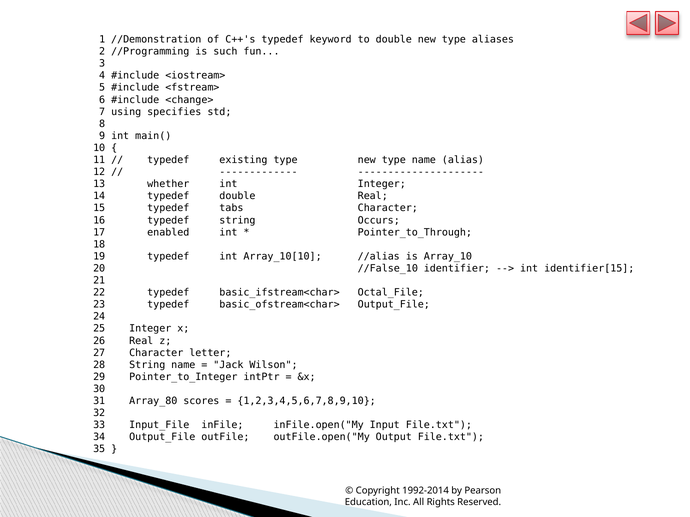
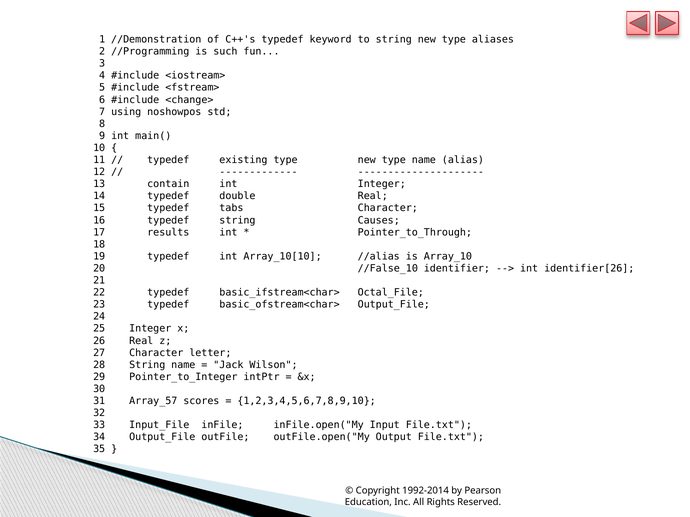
to double: double -> string
specifies: specifies -> noshowpos
whether: whether -> contain
Occurs: Occurs -> Causes
enabled: enabled -> results
identifier[15: identifier[15 -> identifier[26
Array_80: Array_80 -> Array_57
